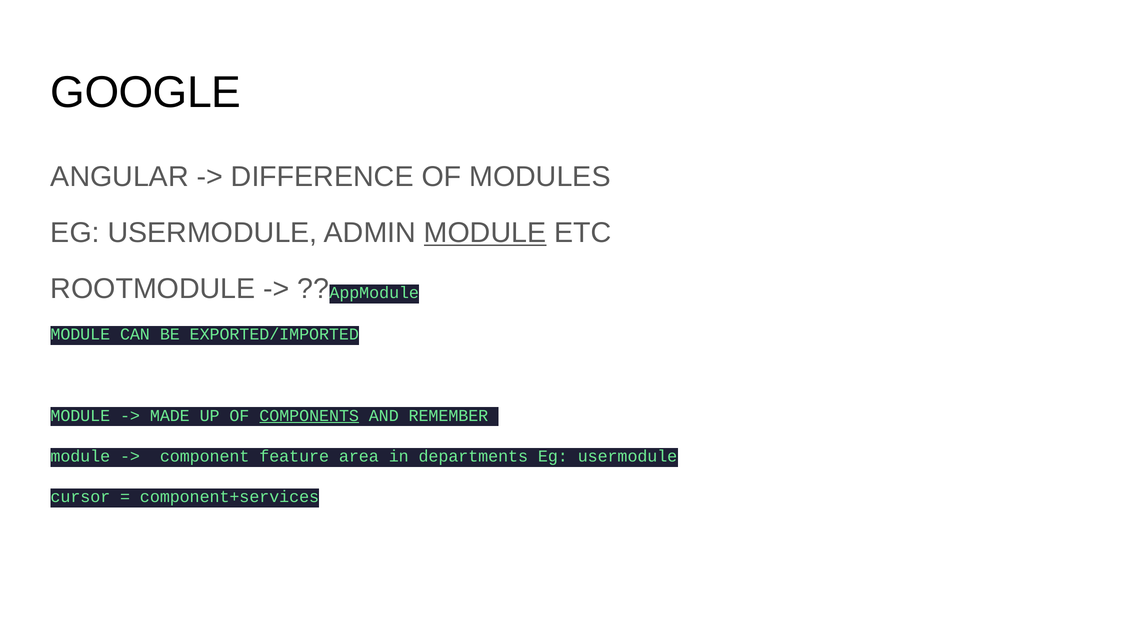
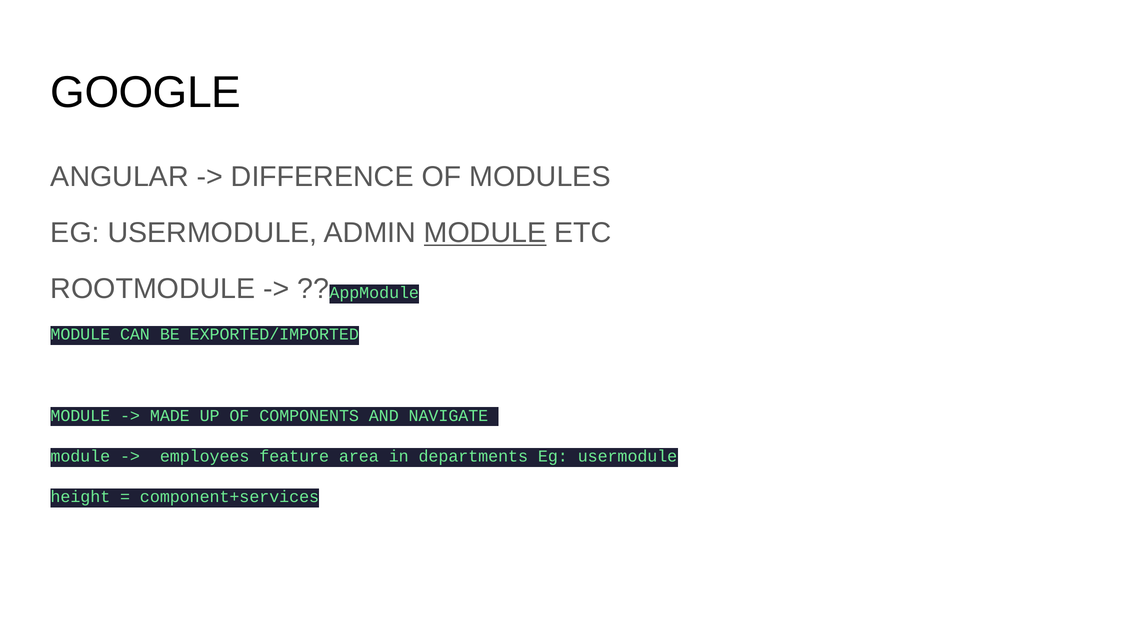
COMPONENTS underline: present -> none
REMEMBER: REMEMBER -> NAVIGATE
component: component -> employees
cursor: cursor -> height
